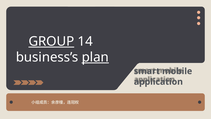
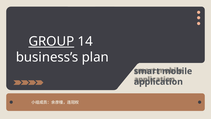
plan underline: present -> none
